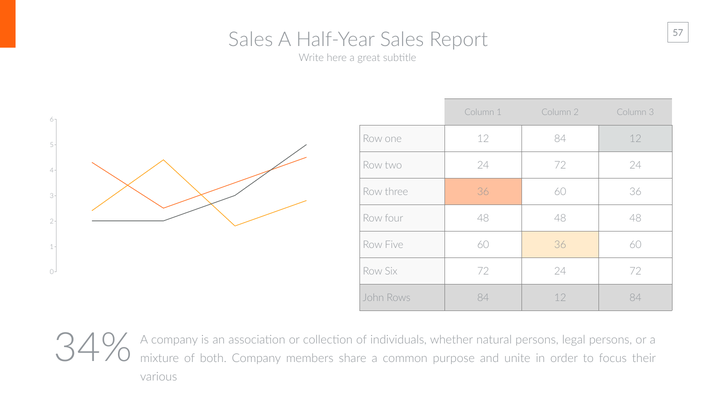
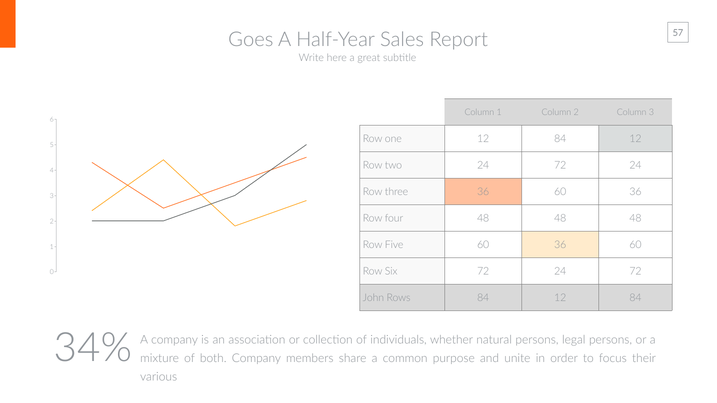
Sales at (251, 39): Sales -> Goes
